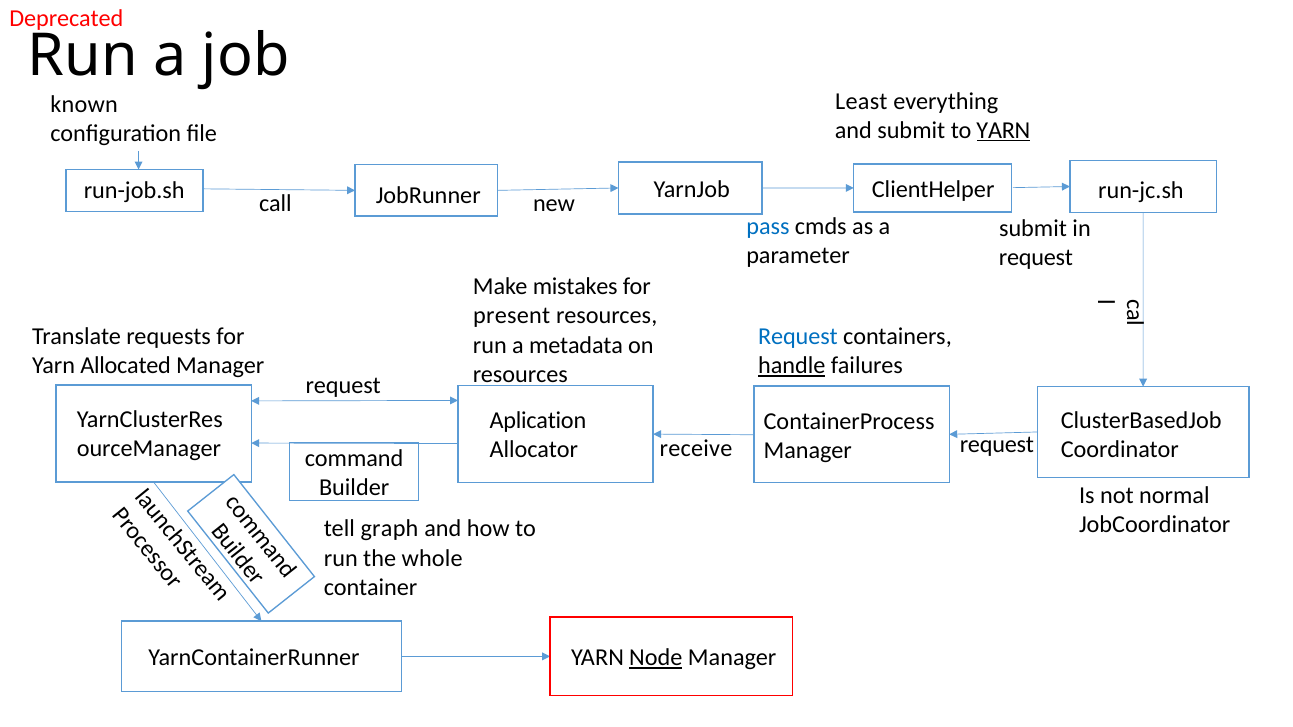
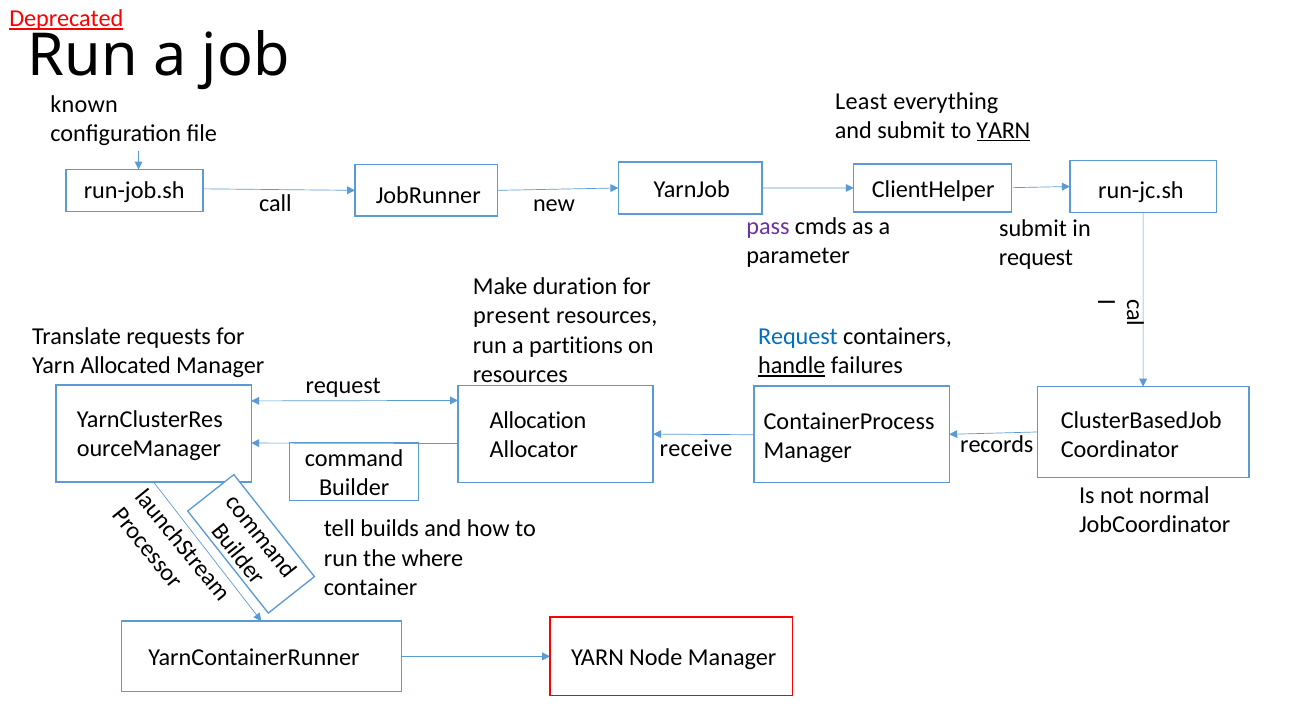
Deprecated underline: none -> present
pass colour: blue -> purple
mistakes: mistakes -> duration
metadata: metadata -> partitions
Aplication: Aplication -> Allocation
request at (997, 444): request -> records
graph: graph -> builds
whole: whole -> where
Node underline: present -> none
